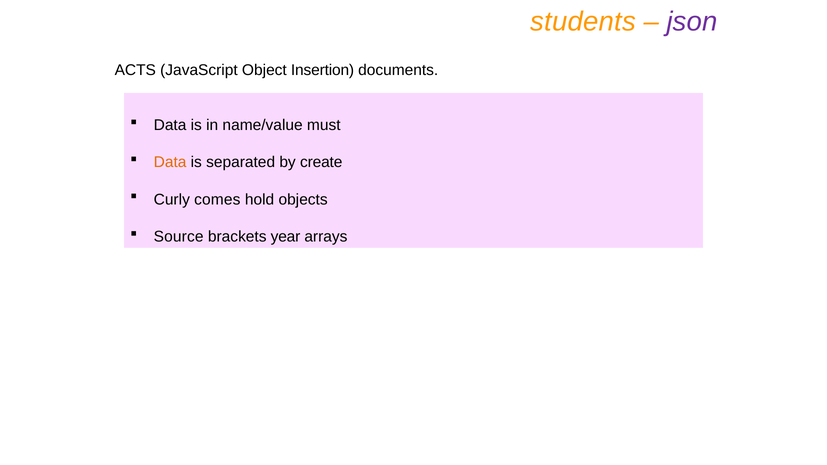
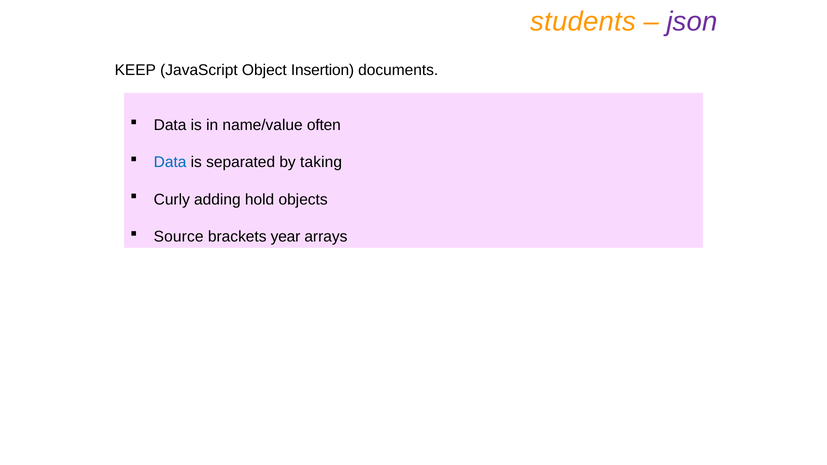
ACTS: ACTS -> KEEP
must: must -> often
Data at (170, 162) colour: orange -> blue
create: create -> taking
comes: comes -> adding
